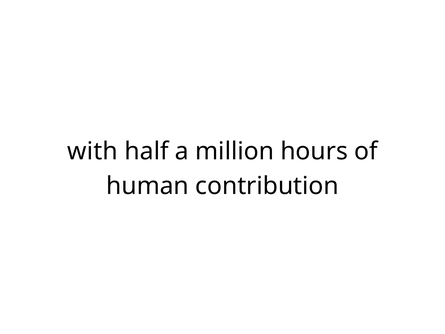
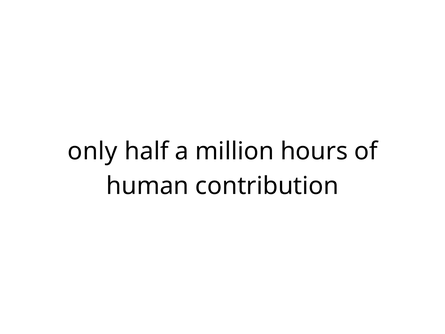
with: with -> only
